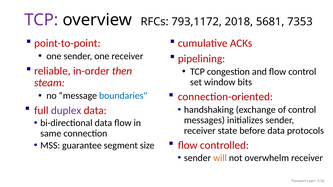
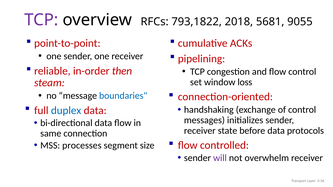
793,1172: 793,1172 -> 793,1822
7353: 7353 -> 9055
bits: bits -> loss
duplex colour: purple -> blue
guarantee: guarantee -> processes
will colour: orange -> purple
